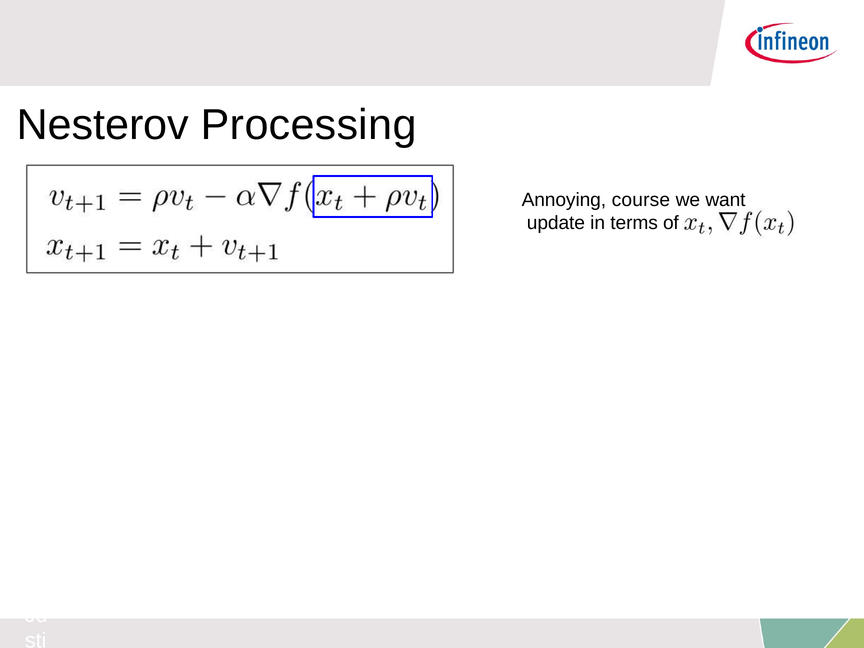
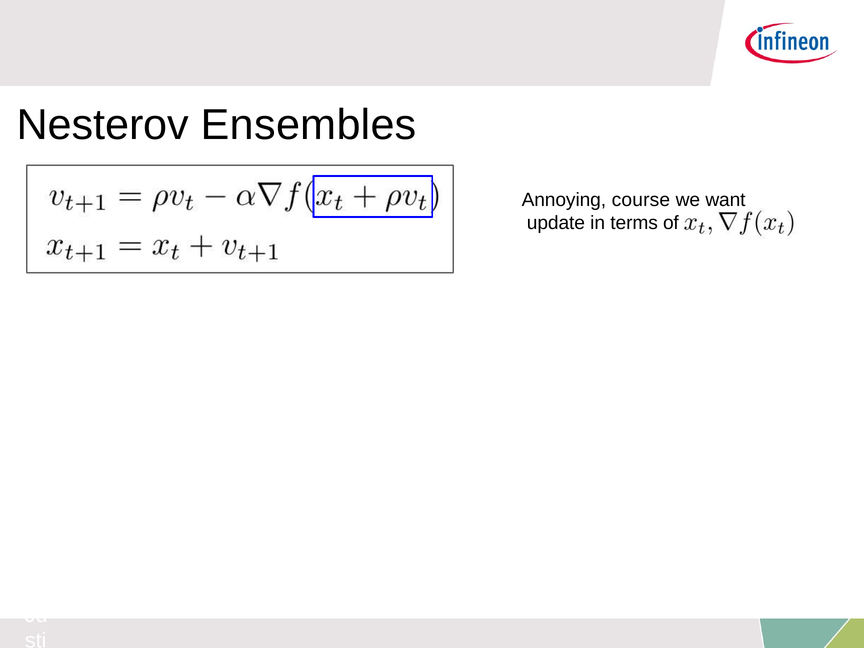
Processing: Processing -> Ensembles
